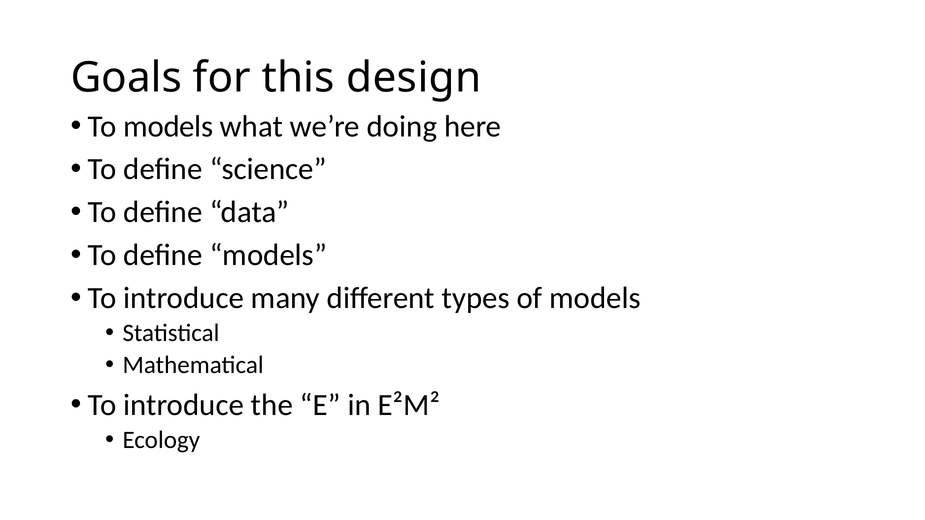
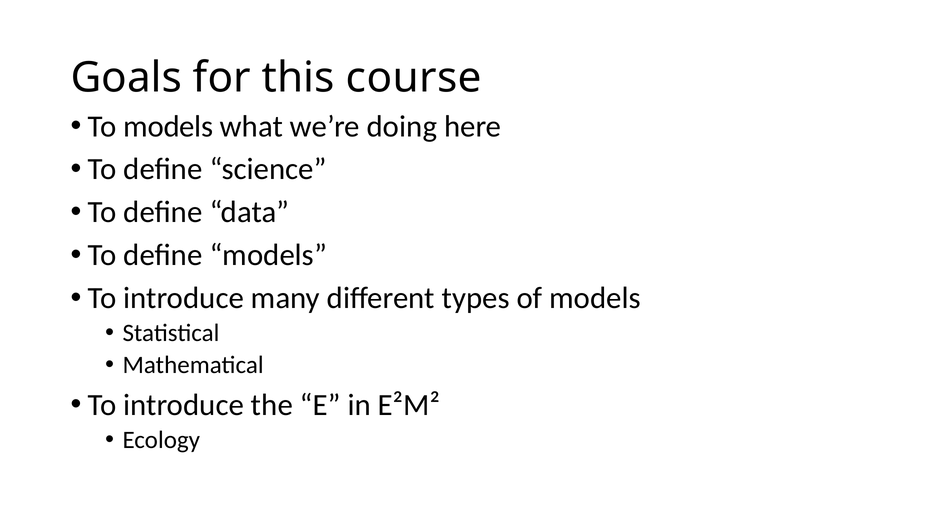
design: design -> course
